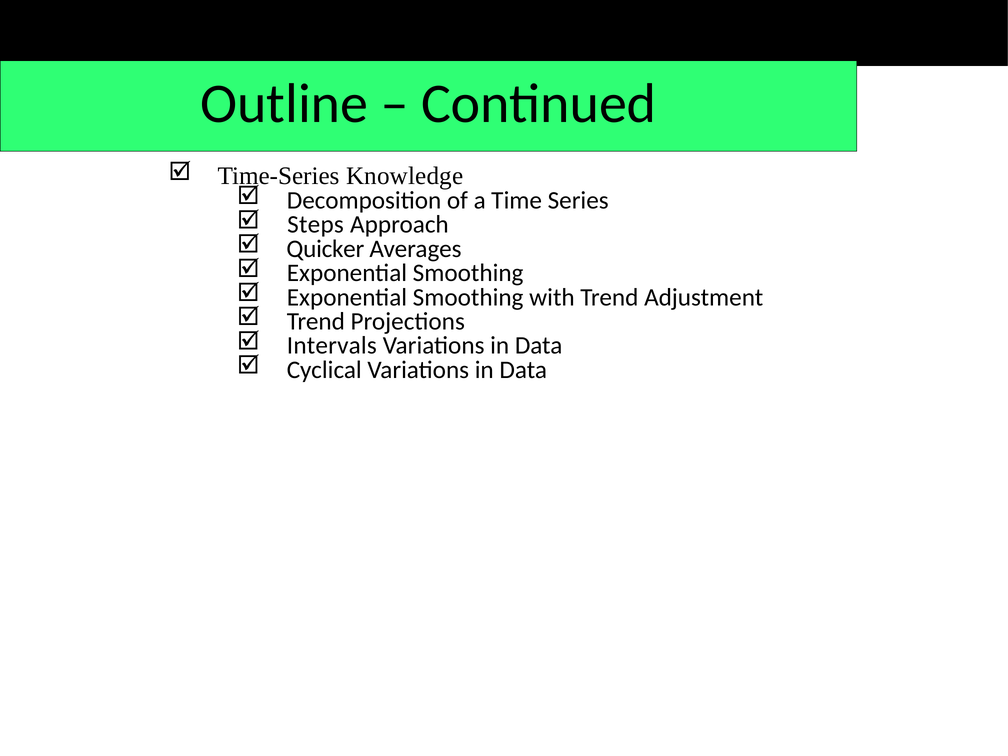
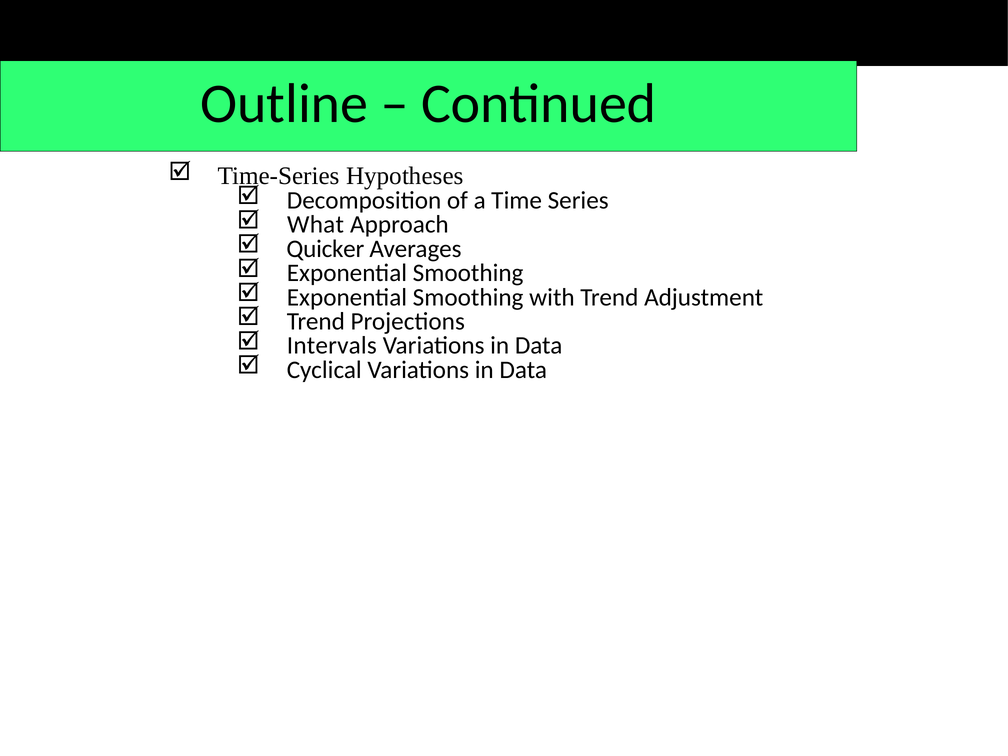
Knowledge: Knowledge -> Hypotheses
Steps: Steps -> What
